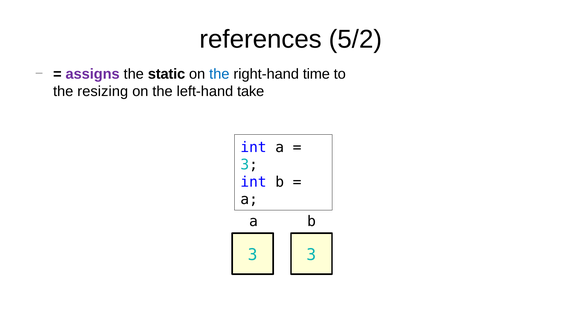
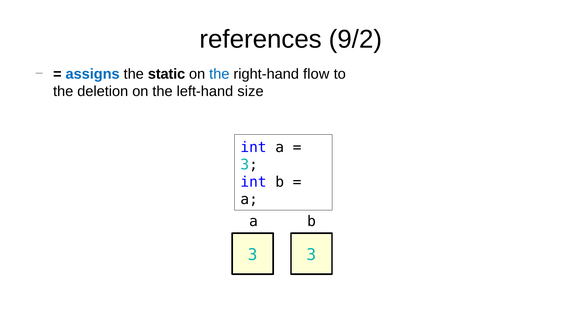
5/2: 5/2 -> 9/2
assigns colour: purple -> blue
time: time -> flow
resizing: resizing -> deletion
take: take -> size
